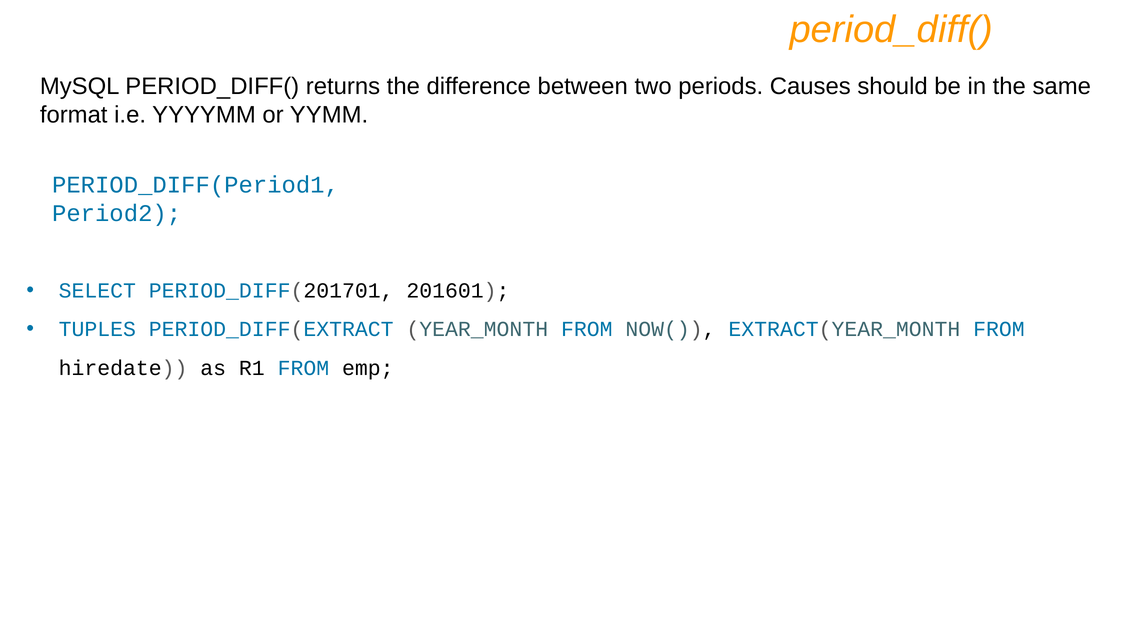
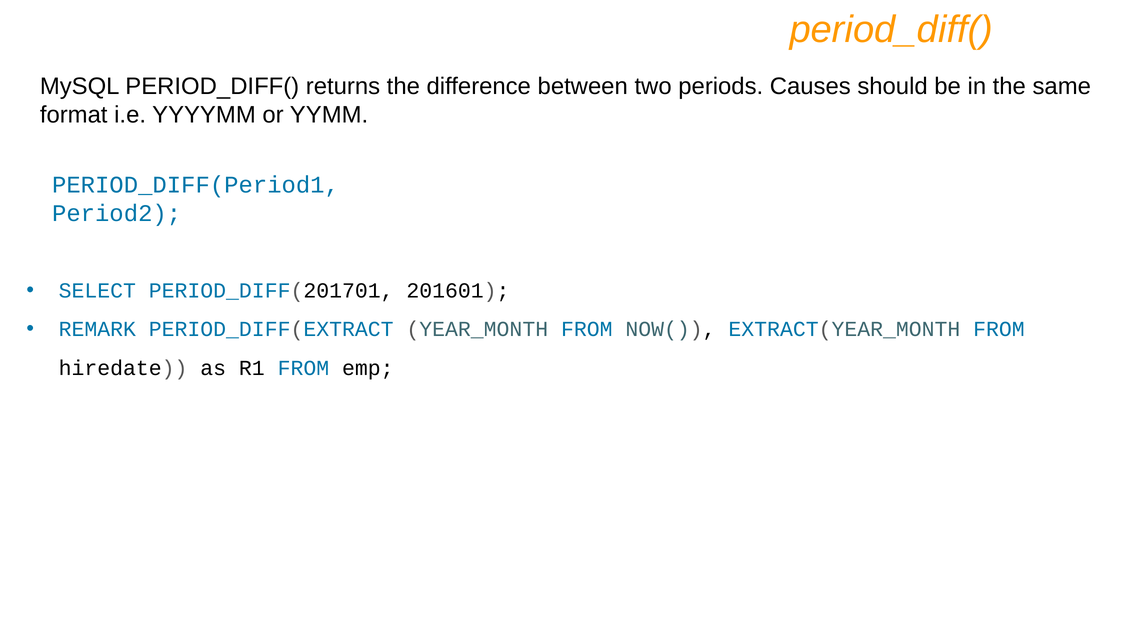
TUPLES: TUPLES -> REMARK
